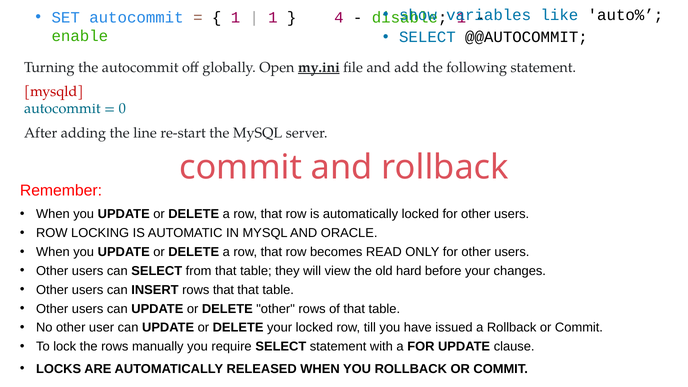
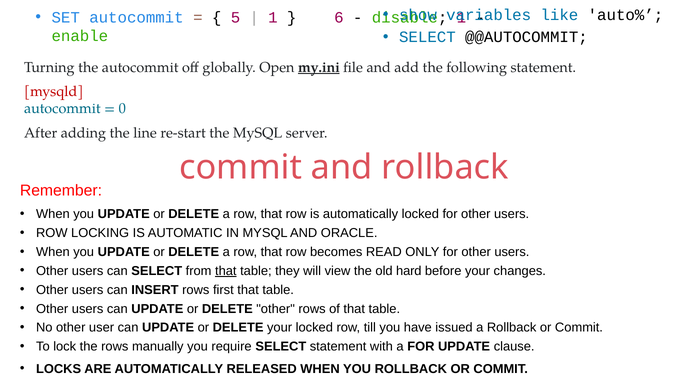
1 at (235, 17): 1 -> 5
4: 4 -> 6
that at (226, 271) underline: none -> present
rows that: that -> first
